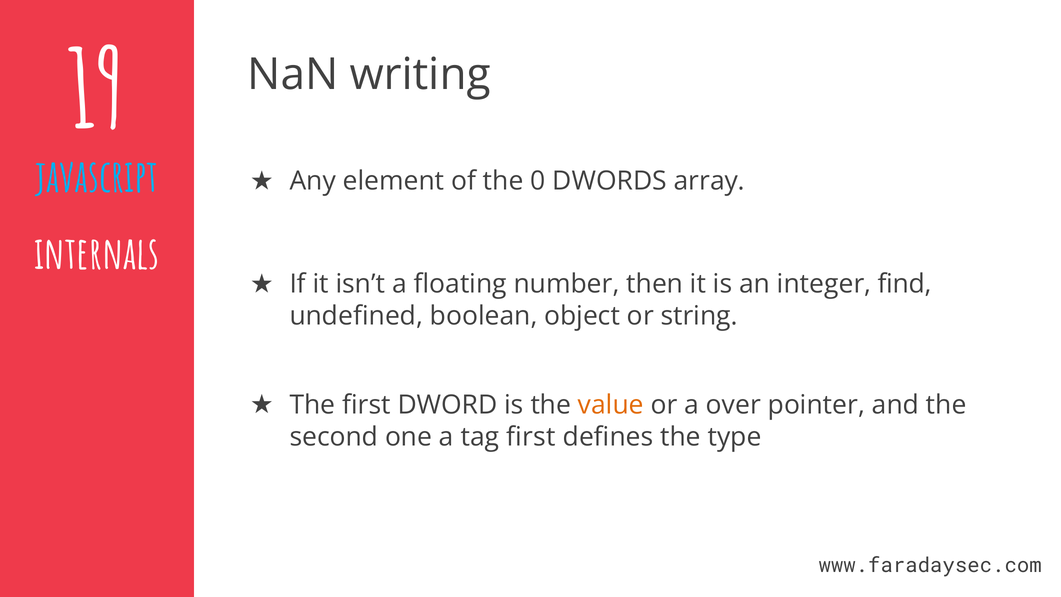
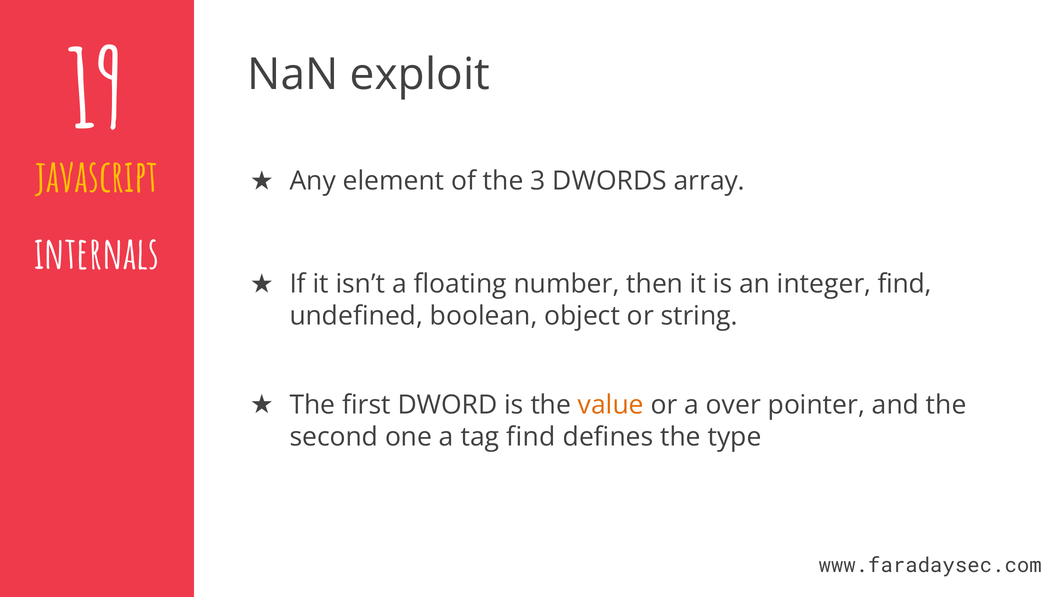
writing: writing -> exploit
javascript colour: light blue -> yellow
0: 0 -> 3
tag first: first -> find
